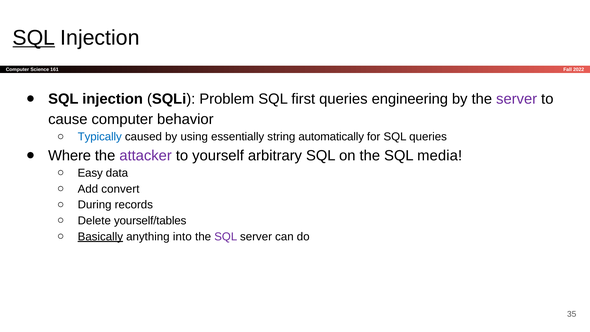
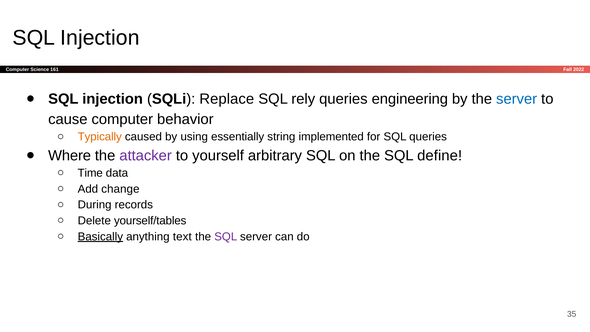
SQL at (34, 38) underline: present -> none
Problem: Problem -> Replace
first: first -> rely
server at (517, 99) colour: purple -> blue
Typically colour: blue -> orange
automatically: automatically -> implemented
media: media -> define
Easy: Easy -> Time
convert: convert -> change
into: into -> text
